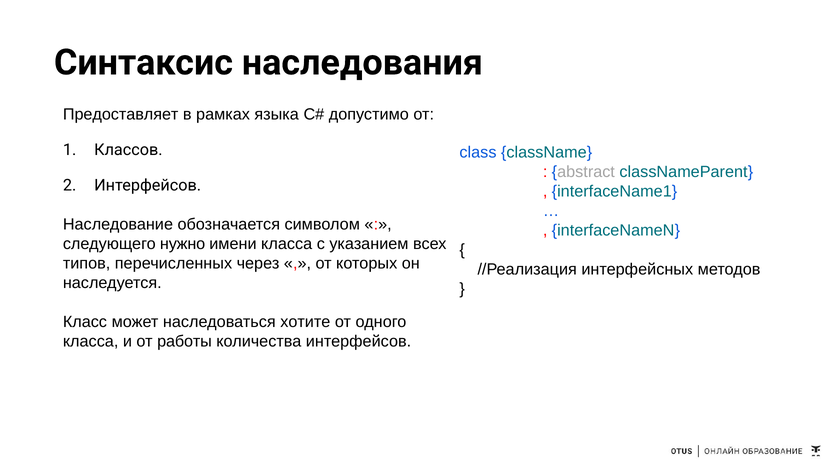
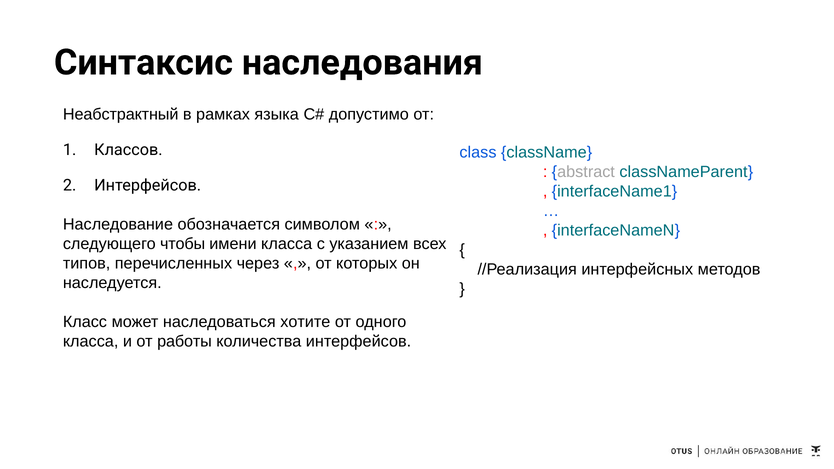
Предоставляет: Предоставляет -> Неабстрактный
нужно: нужно -> чтобы
